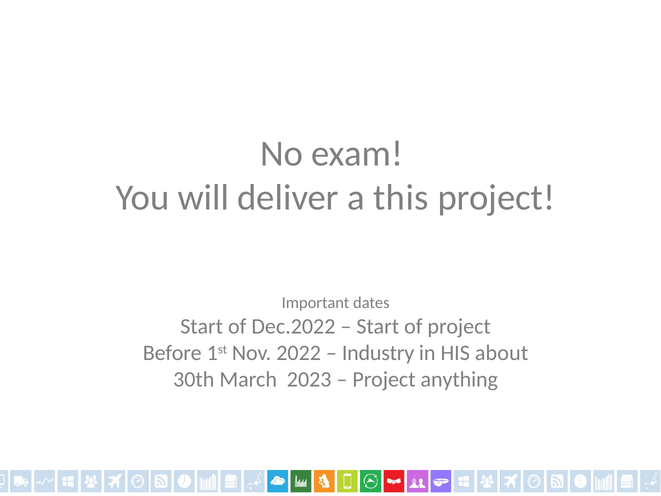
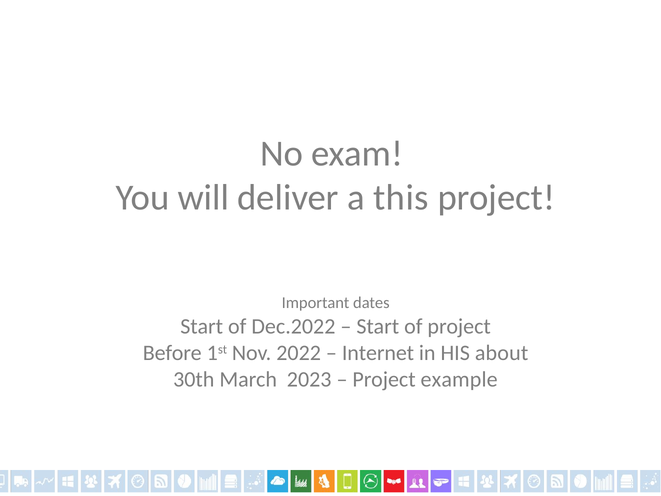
Industry: Industry -> Internet
anything: anything -> example
